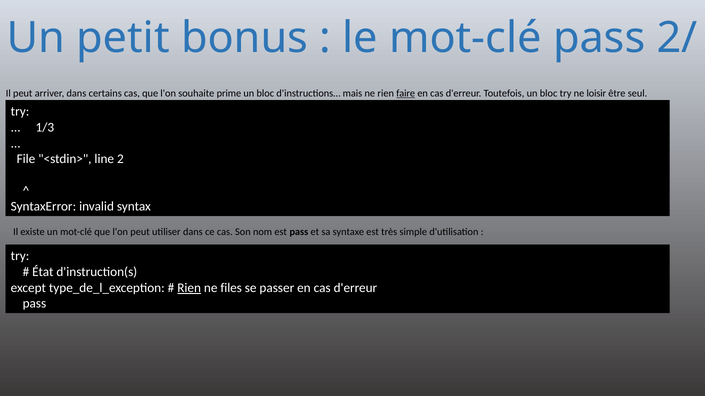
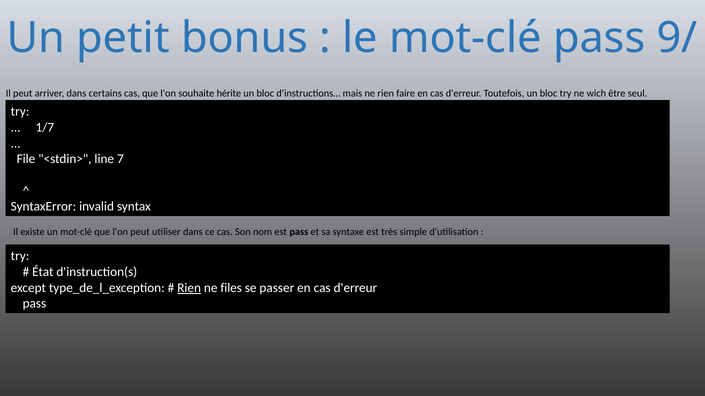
2/: 2/ -> 9/
prime: prime -> hérite
faire underline: present -> none
loisir: loisir -> wich
1/3: 1/3 -> 1/7
2: 2 -> 7
